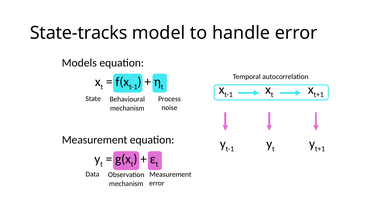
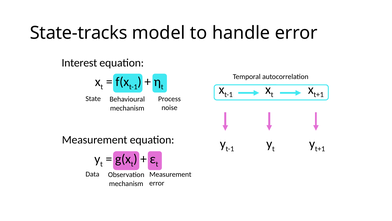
Models: Models -> Interest
